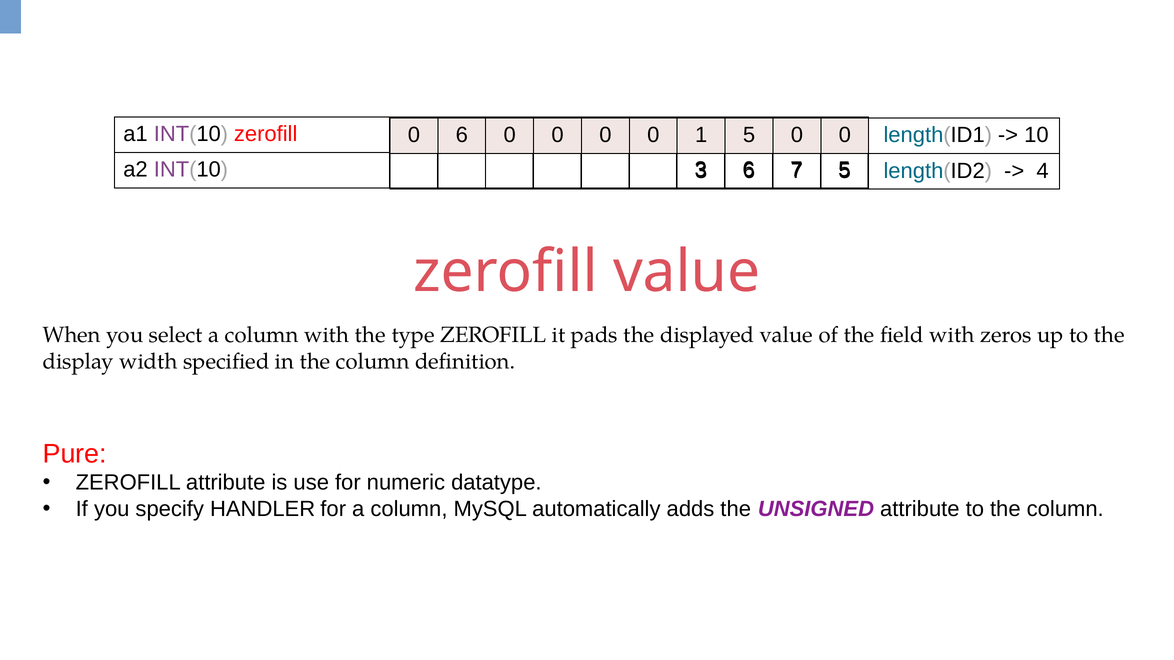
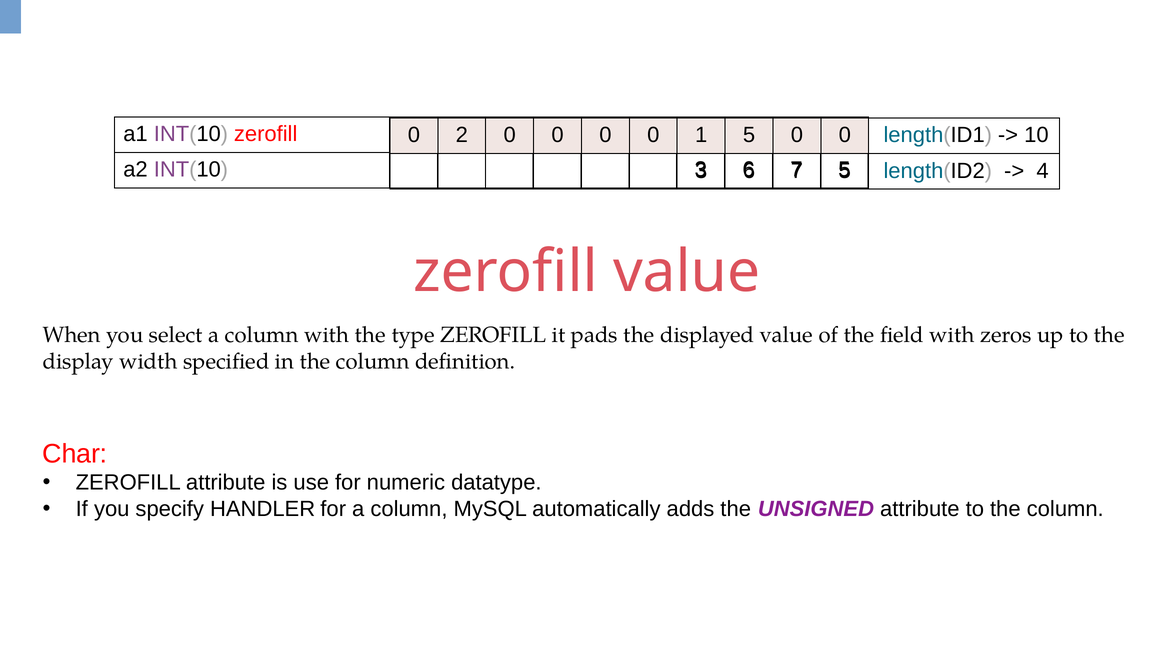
0 6: 6 -> 2
Pure: Pure -> Char
